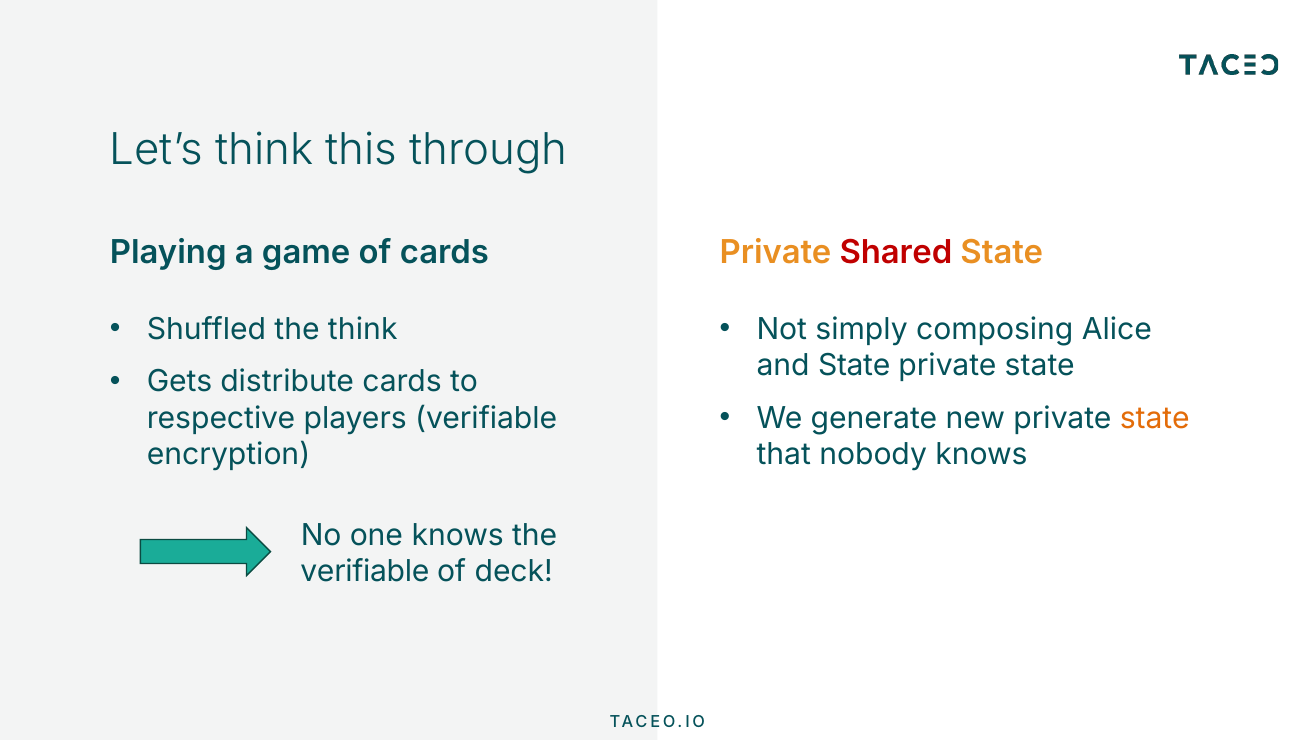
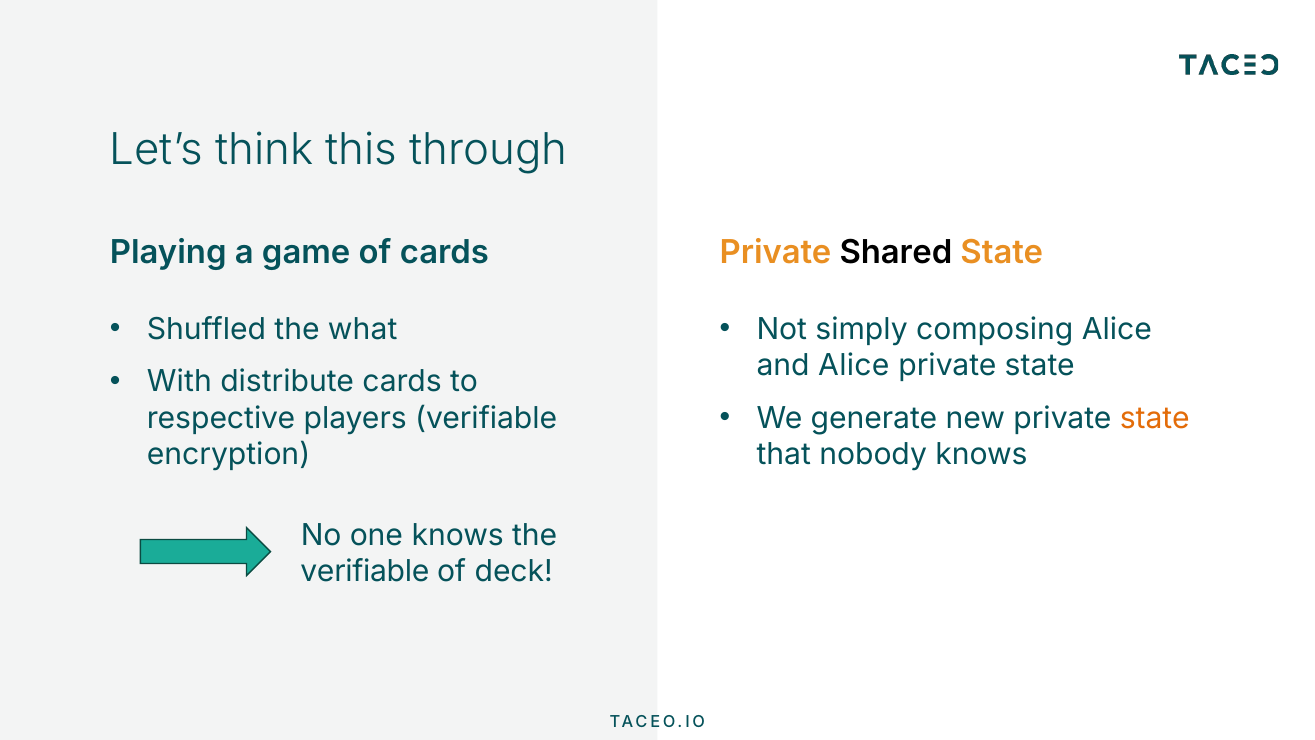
Shared colour: red -> black
the think: think -> what
and State: State -> Alice
Gets: Gets -> With
